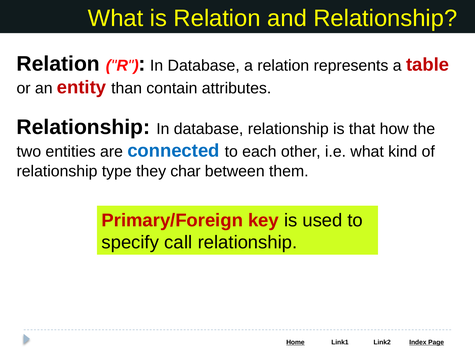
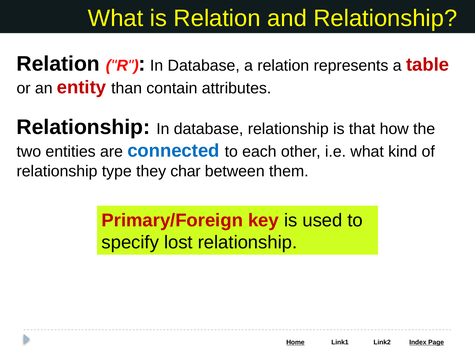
call: call -> lost
